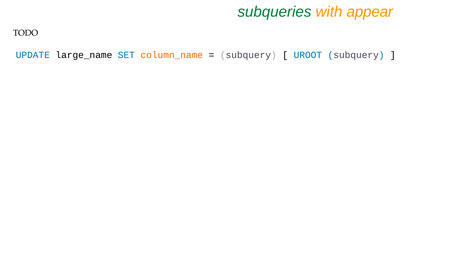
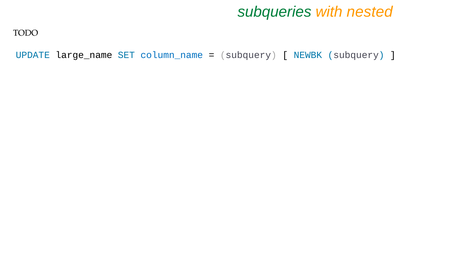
appear: appear -> nested
column_name colour: orange -> blue
UROOT: UROOT -> NEWBK
